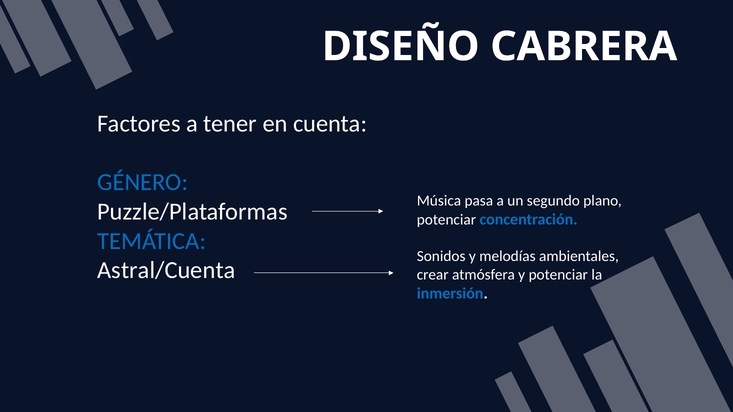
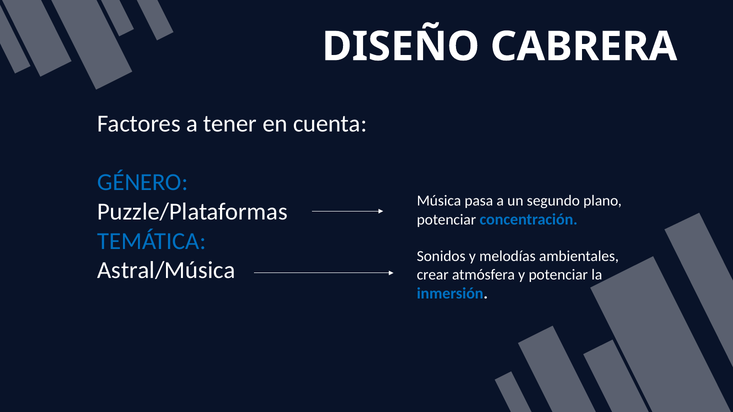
Astral/Cuenta: Astral/Cuenta -> Astral/Música
